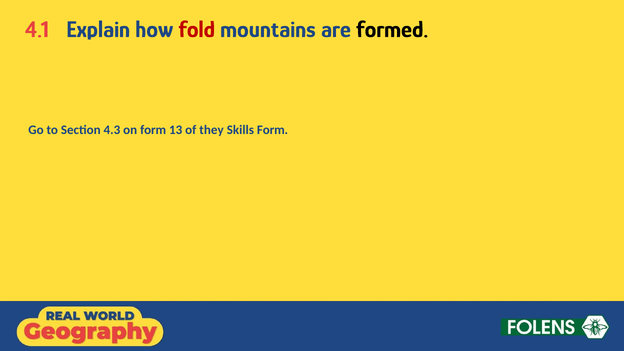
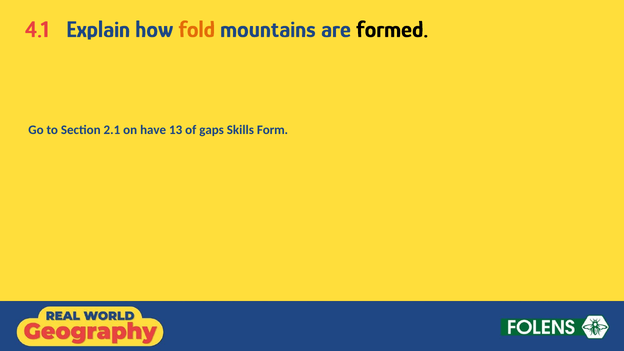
fold colour: red -> orange
4.3: 4.3 -> 2.1
on form: form -> have
they: they -> gaps
